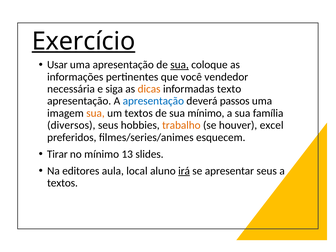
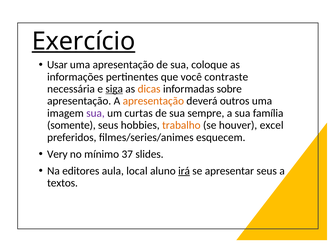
sua at (180, 65) underline: present -> none
vendedor: vendedor -> contraste
siga underline: none -> present
texto: texto -> sobre
apresentação at (153, 101) colour: blue -> orange
passos: passos -> outros
sua at (95, 113) colour: orange -> purple
um textos: textos -> curtas
sua mínimo: mínimo -> sempre
diversos: diversos -> somente
Tirar: Tirar -> Very
13: 13 -> 37
